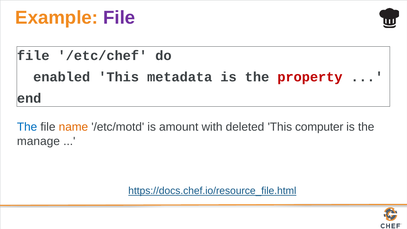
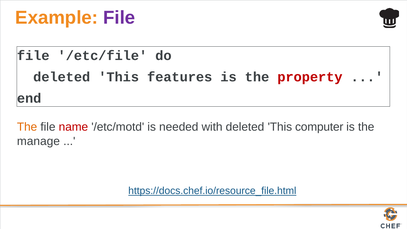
/etc/chef: /etc/chef -> /etc/file
enabled at (62, 77): enabled -> deleted
metadata: metadata -> features
The at (27, 127) colour: blue -> orange
name colour: orange -> red
amount: amount -> needed
